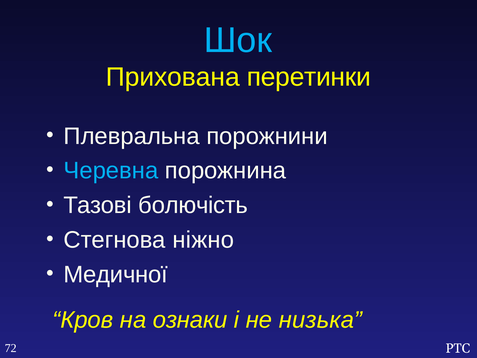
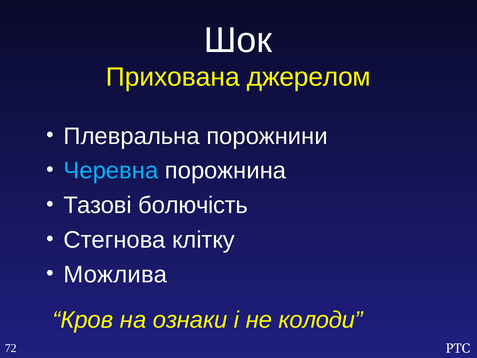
Шок colour: light blue -> white
перетинки: перетинки -> джерелом
ніжно: ніжно -> клітку
Медичної: Медичної -> Можлива
низька: низька -> колоди
